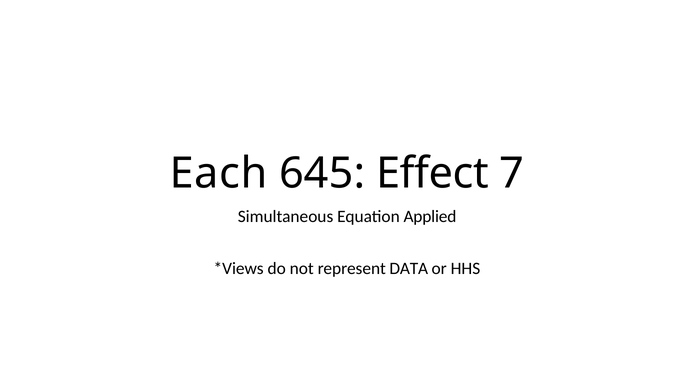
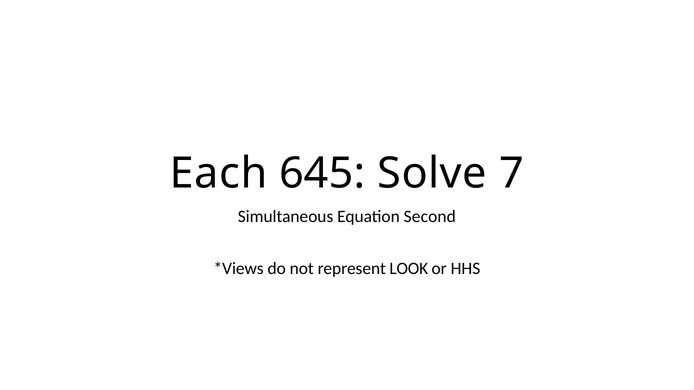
Effect: Effect -> Solve
Applied: Applied -> Second
DATA: DATA -> LOOK
